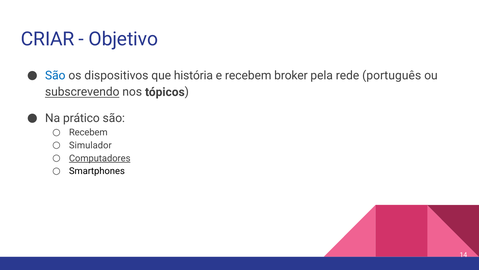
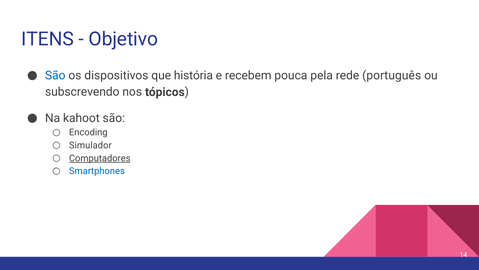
CRIAR: CRIAR -> ITENS
broker: broker -> pouca
subscrevendo underline: present -> none
prático: prático -> kahoot
Recebem at (88, 132): Recebem -> Encoding
Smartphones colour: black -> blue
